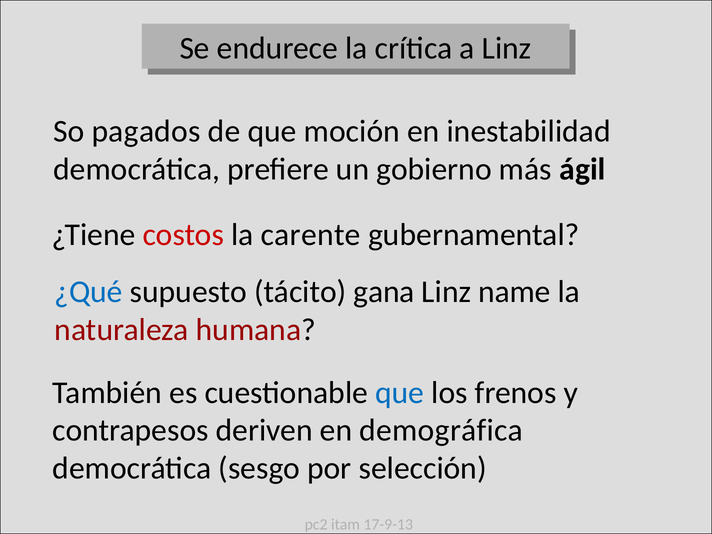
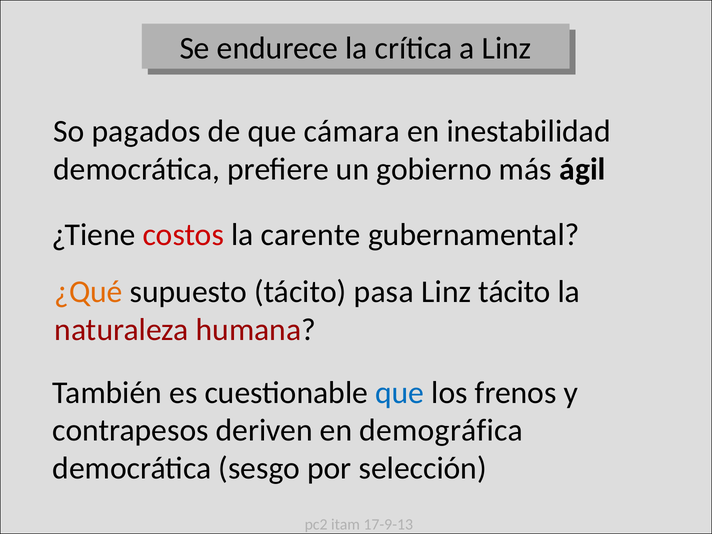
moción: moción -> cámara
¿Qué colour: blue -> orange
gana: gana -> pasa
Linz name: name -> tácito
